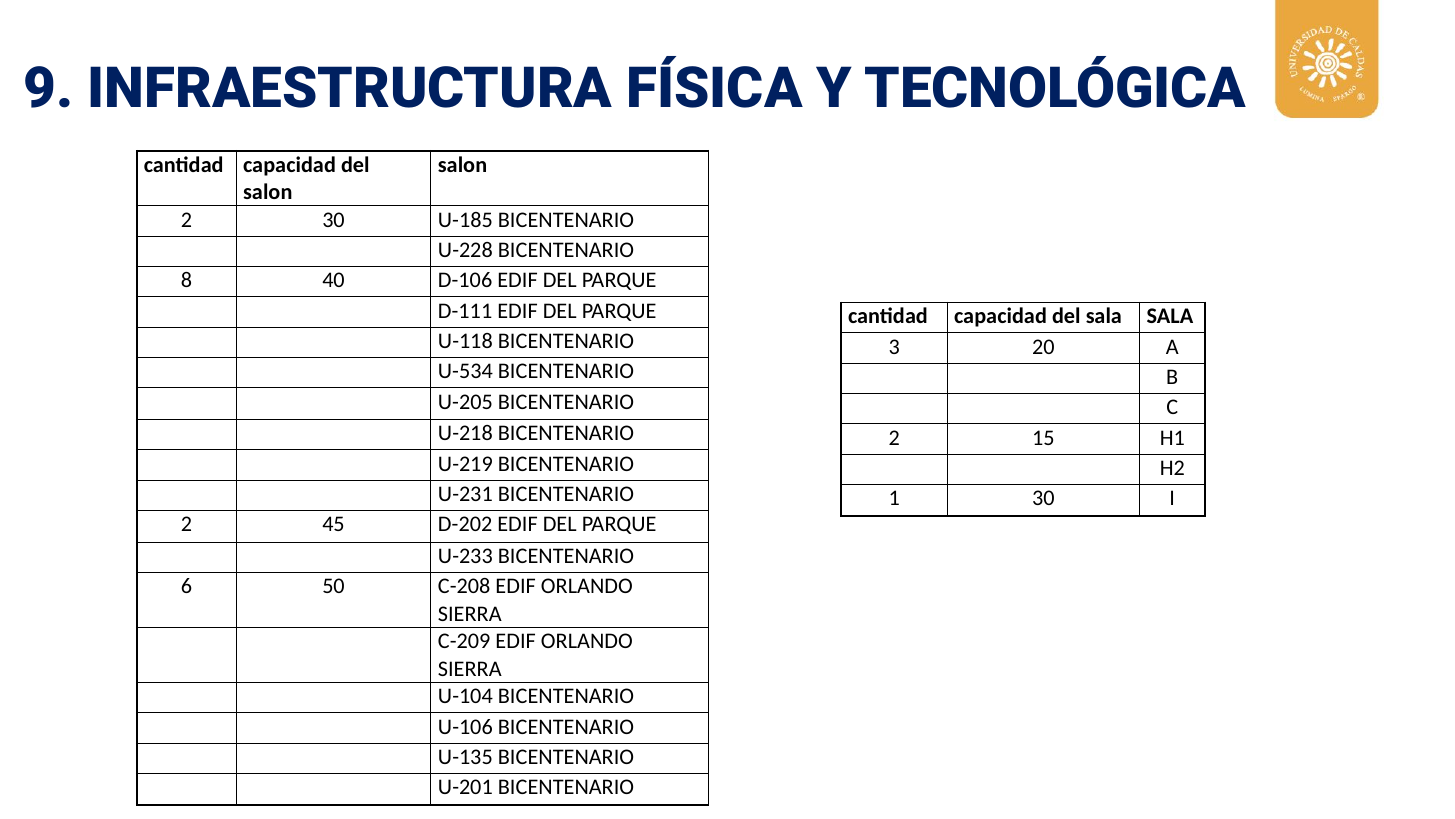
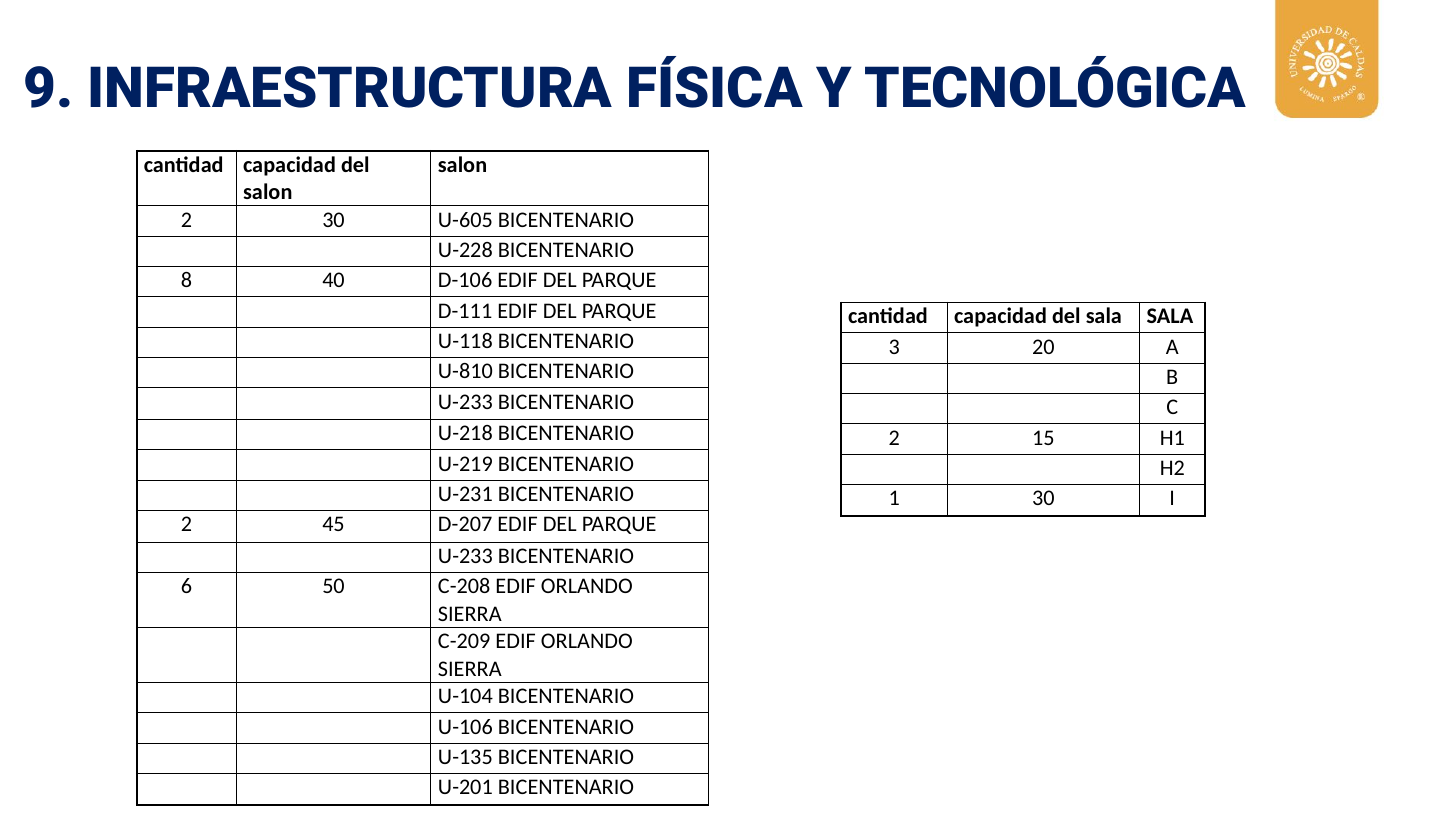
U-185: U-185 -> U-605
U-534: U-534 -> U-810
U-205 at (465, 401): U-205 -> U-233
D-202: D-202 -> D-207
